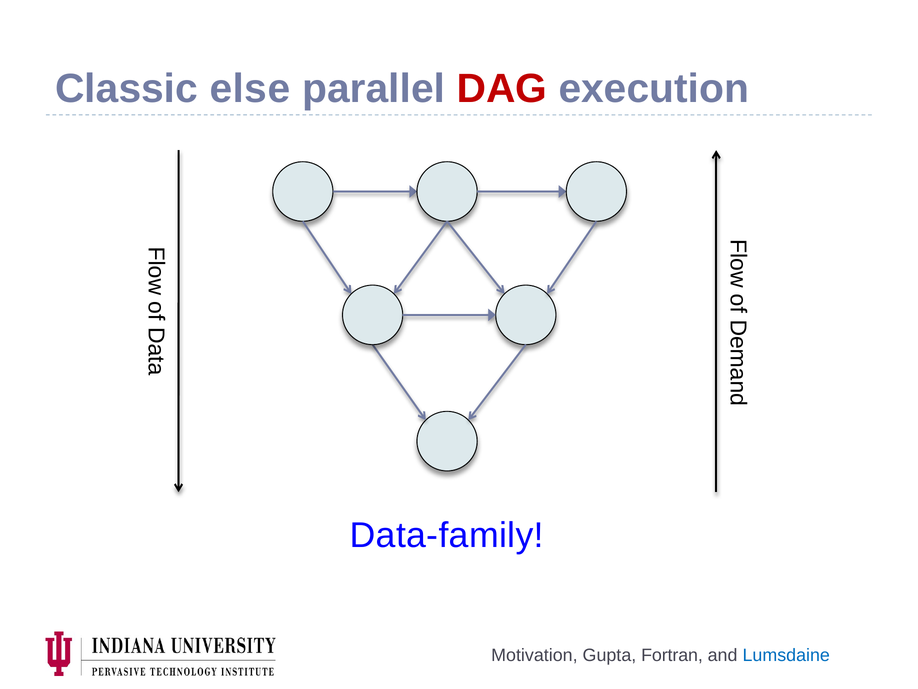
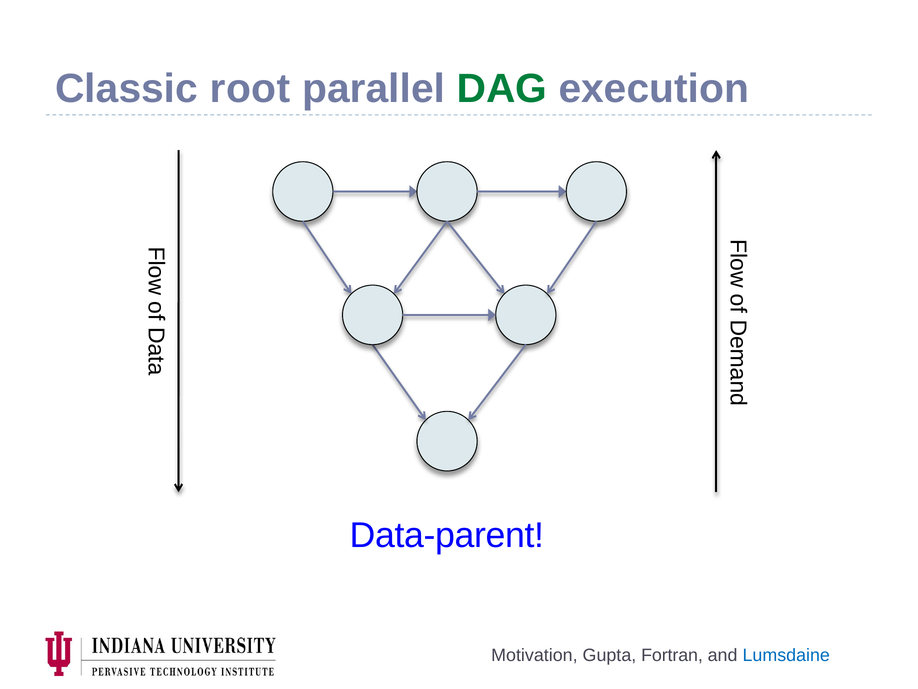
else: else -> root
DAG colour: red -> green
Data-family: Data-family -> Data-parent
